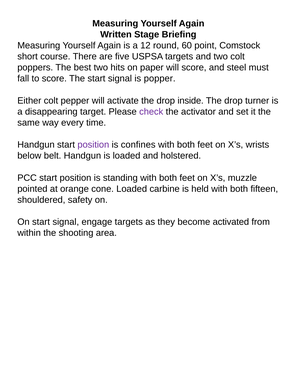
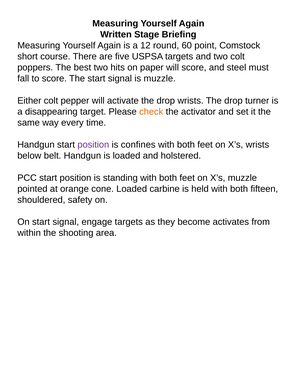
is popper: popper -> muzzle
drop inside: inside -> wrists
check colour: purple -> orange
activated: activated -> activates
